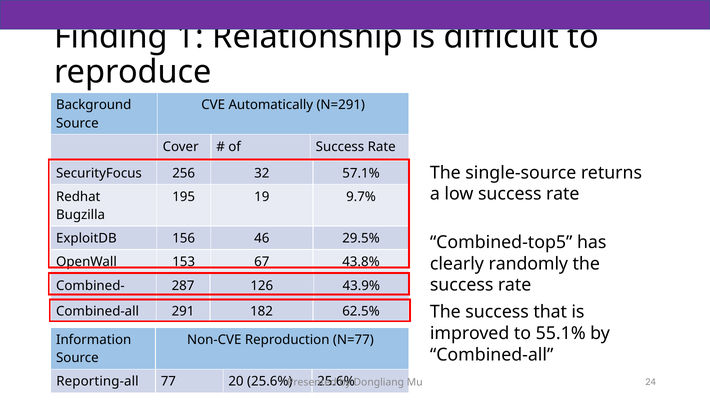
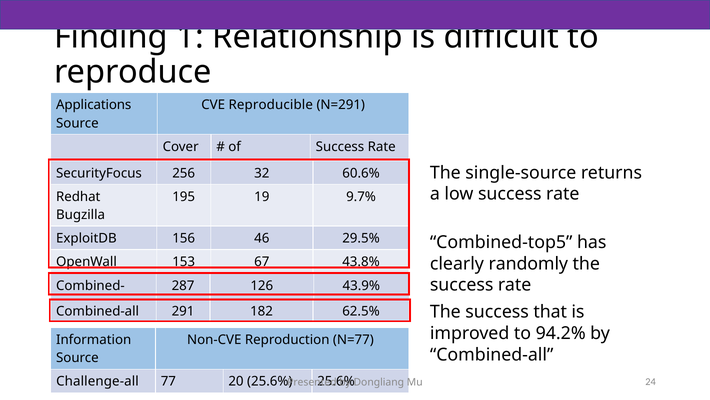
Background: Background -> Applications
CVE Automatically: Automatically -> Reproducible
57.1%: 57.1% -> 60.6%
55.1%: 55.1% -> 94.2%
Reporting-all: Reporting-all -> Challenge-all
